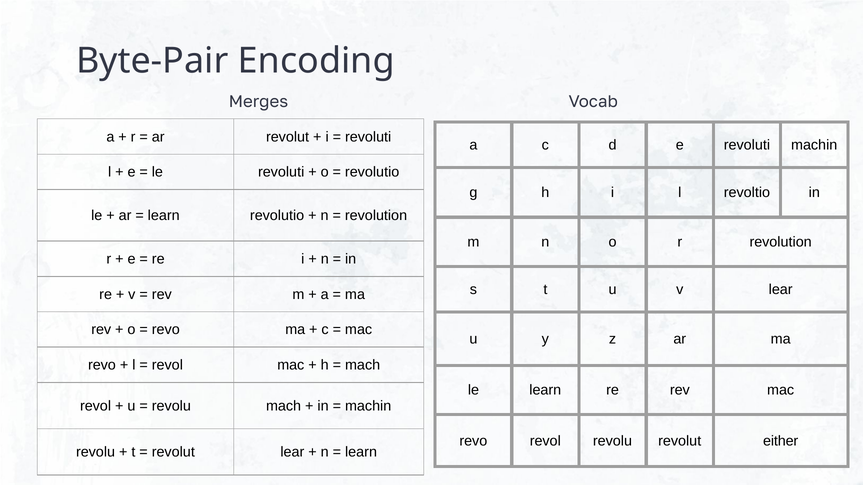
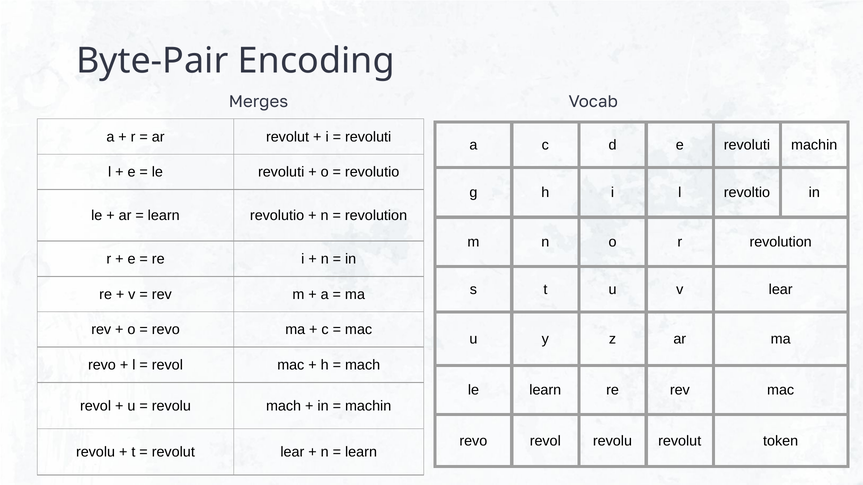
either: either -> token
